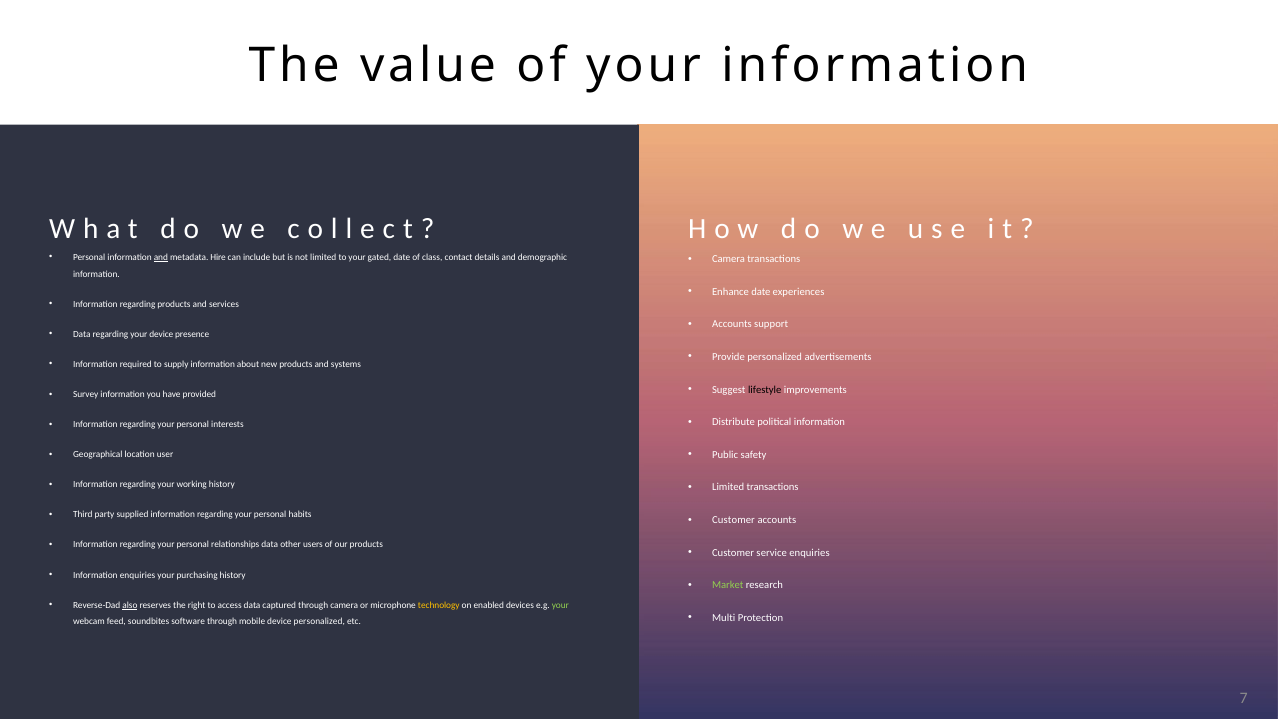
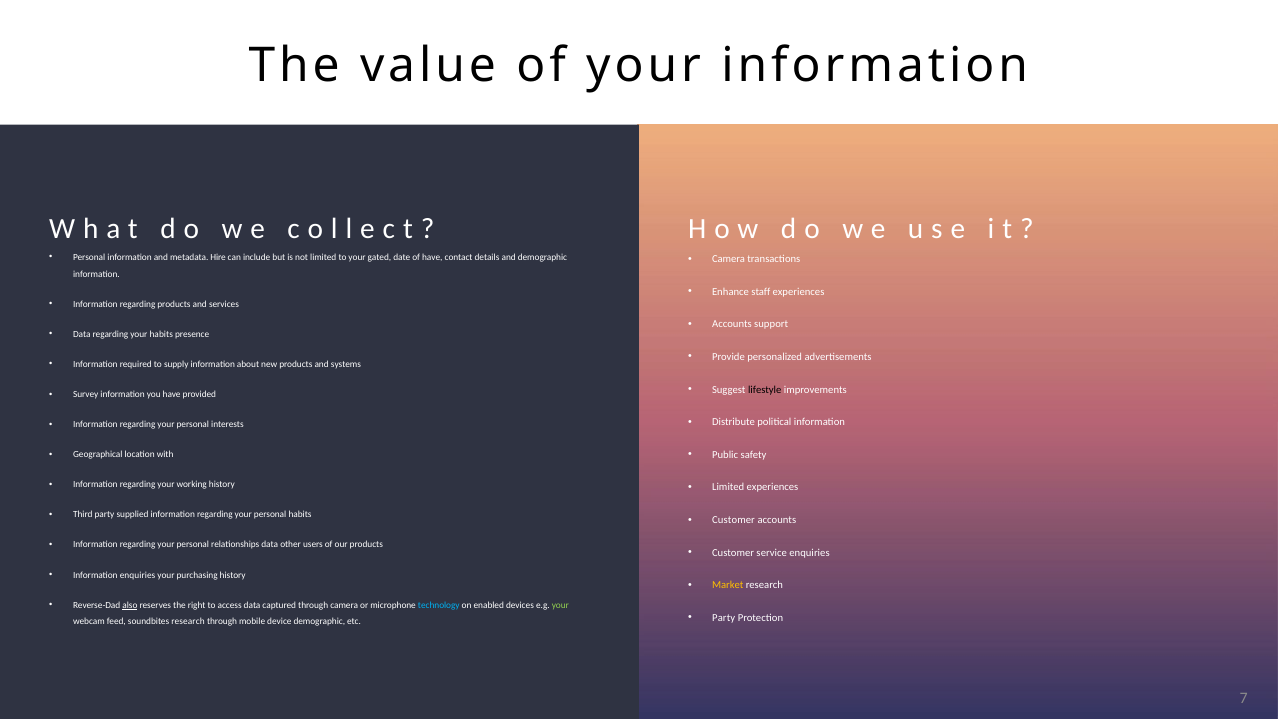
and at (161, 257) underline: present -> none
of class: class -> have
Enhance date: date -> staff
your device: device -> habits
user: user -> with
Limited transactions: transactions -> experiences
Market colour: light green -> yellow
technology colour: yellow -> light blue
Multi at (724, 618): Multi -> Party
soundbites software: software -> research
device personalized: personalized -> demographic
